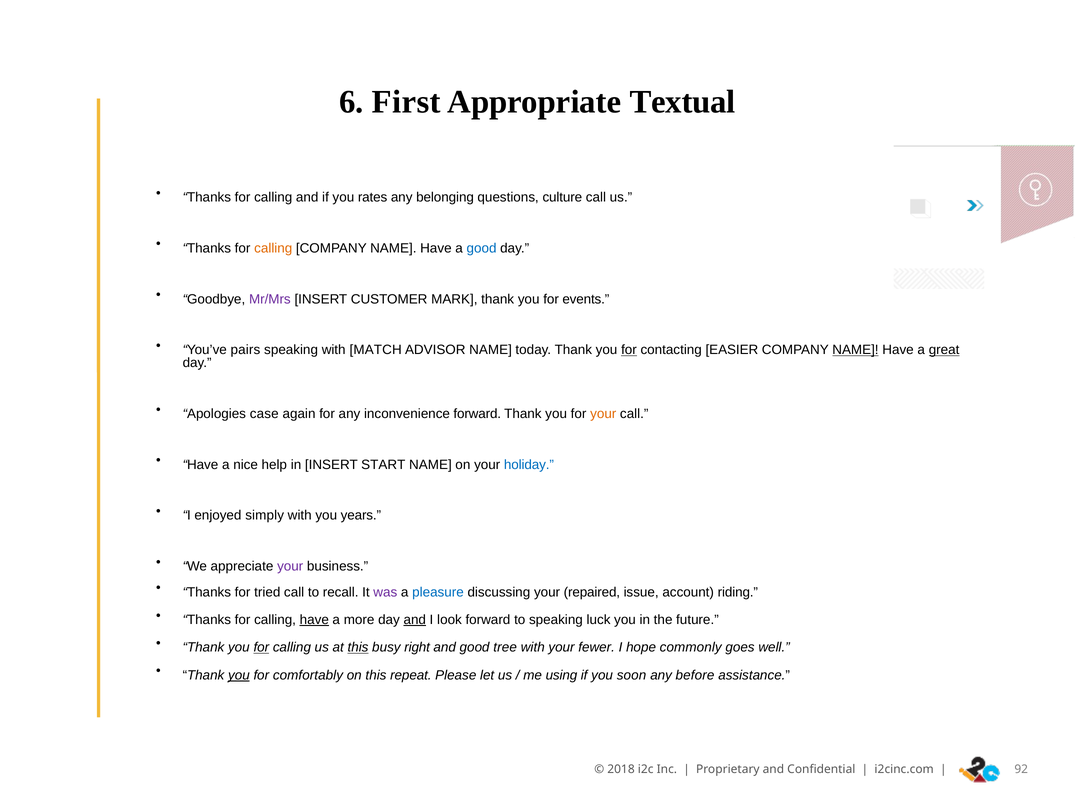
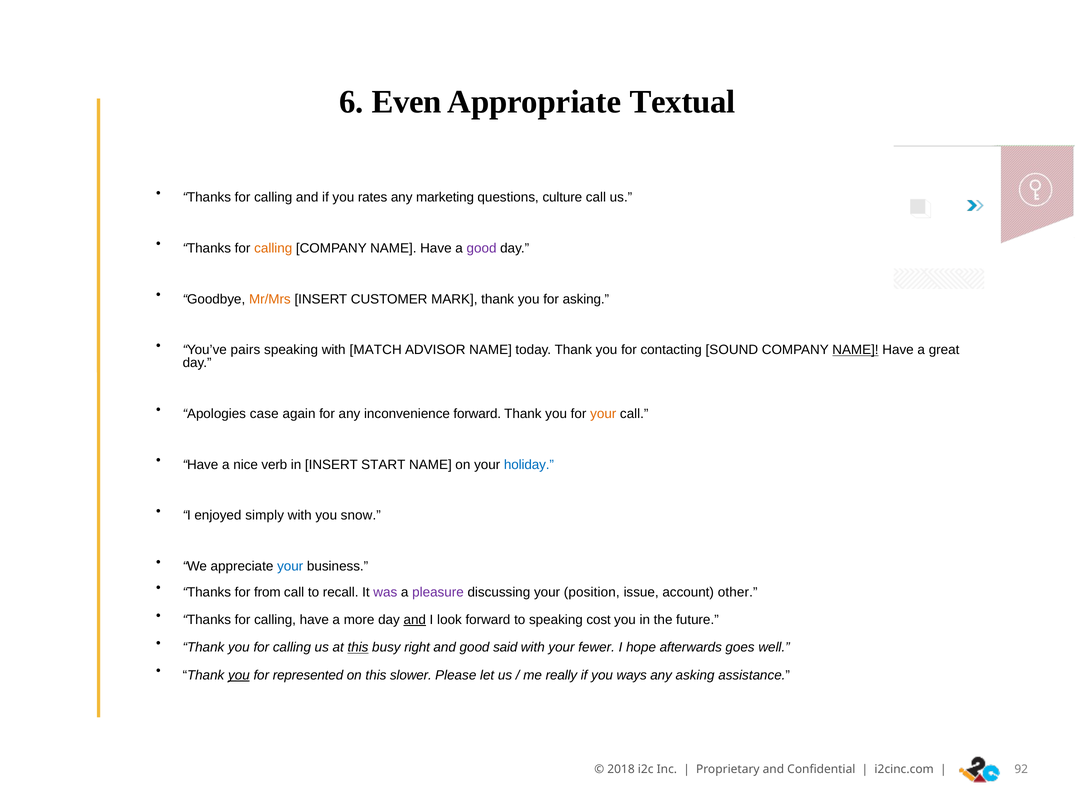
First: First -> Even
belonging: belonging -> marketing
good at (482, 248) colour: blue -> purple
Mr/Mrs colour: purple -> orange
for events: events -> asking
for at (629, 350) underline: present -> none
EASIER: EASIER -> SOUND
great underline: present -> none
help: help -> verb
years: years -> snow
your at (290, 566) colour: purple -> blue
tried: tried -> from
pleasure colour: blue -> purple
repaired: repaired -> position
riding: riding -> other
have at (314, 619) underline: present -> none
luck: luck -> cost
for at (261, 647) underline: present -> none
tree: tree -> said
commonly: commonly -> afterwards
comfortably: comfortably -> represented
repeat: repeat -> slower
using: using -> really
soon: soon -> ways
any before: before -> asking
